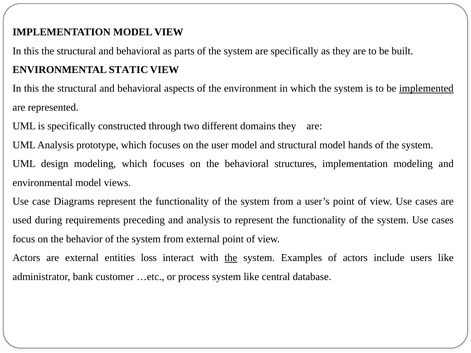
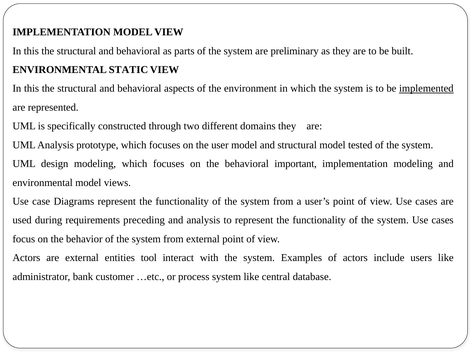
are specifically: specifically -> preliminary
hands: hands -> tested
structures: structures -> important
loss: loss -> tool
the at (231, 258) underline: present -> none
